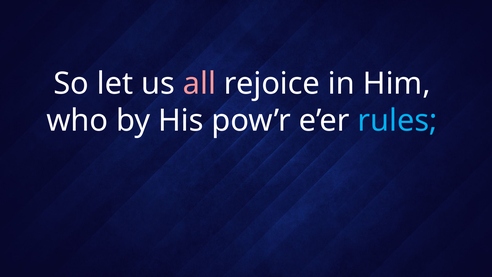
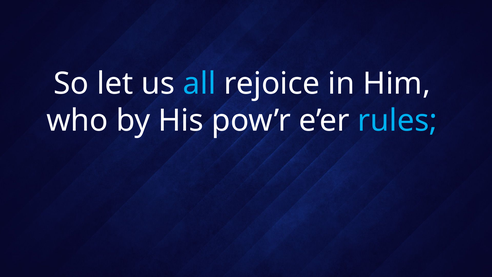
all colour: pink -> light blue
